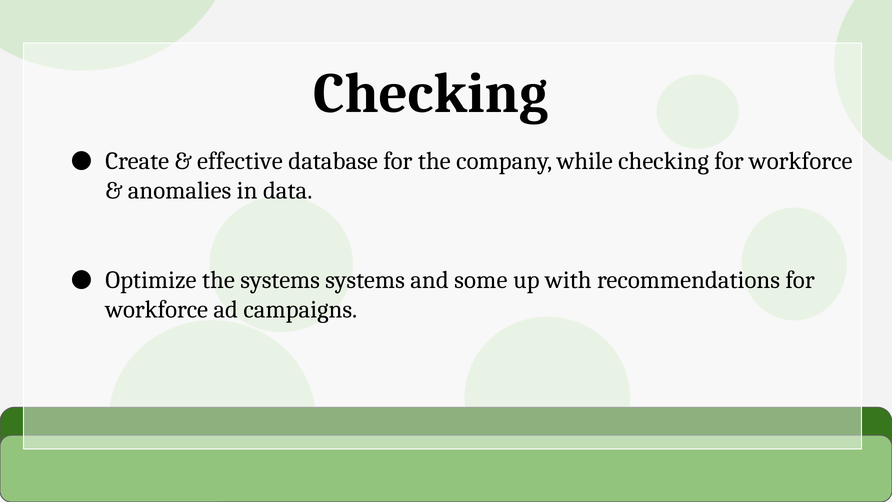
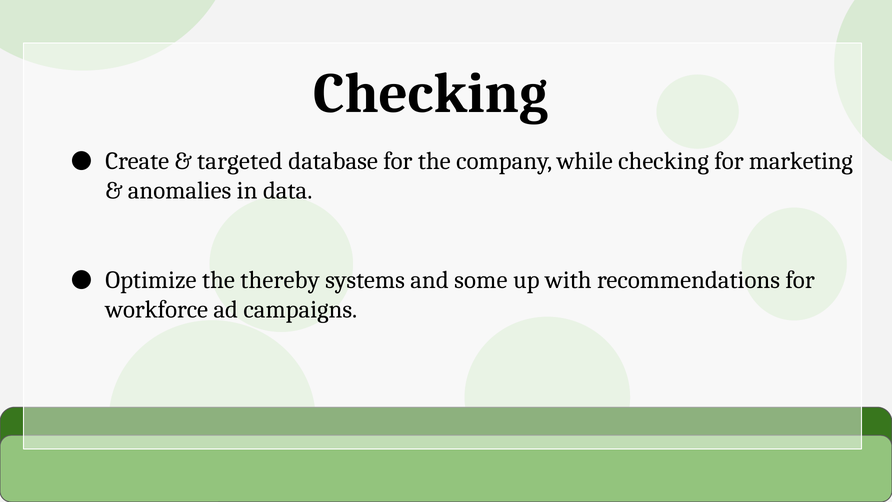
effective: effective -> targeted
checking for workforce: workforce -> marketing
the systems: systems -> thereby
